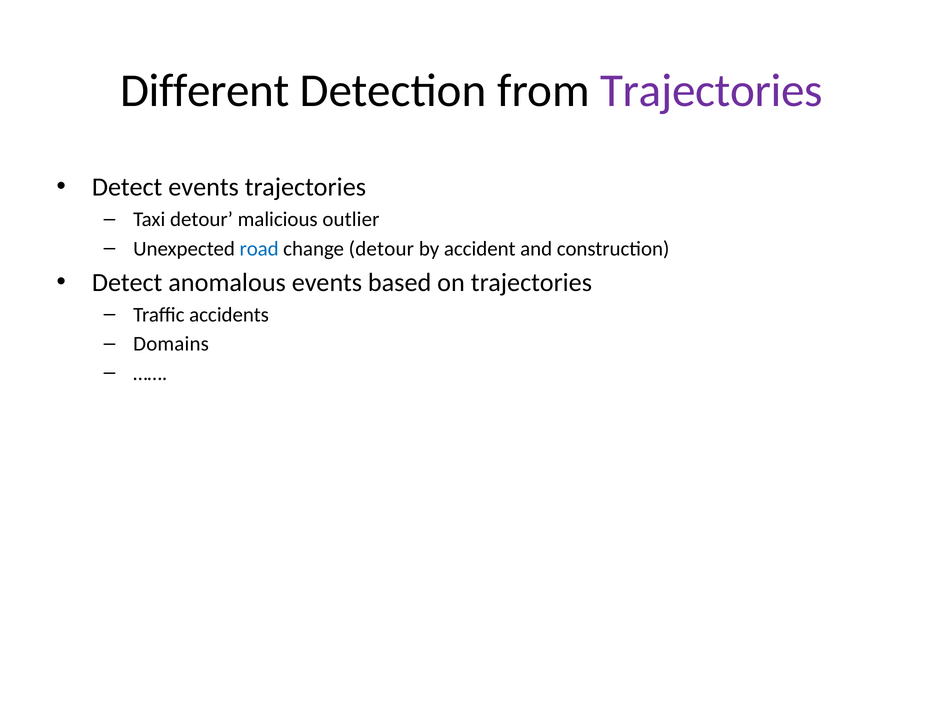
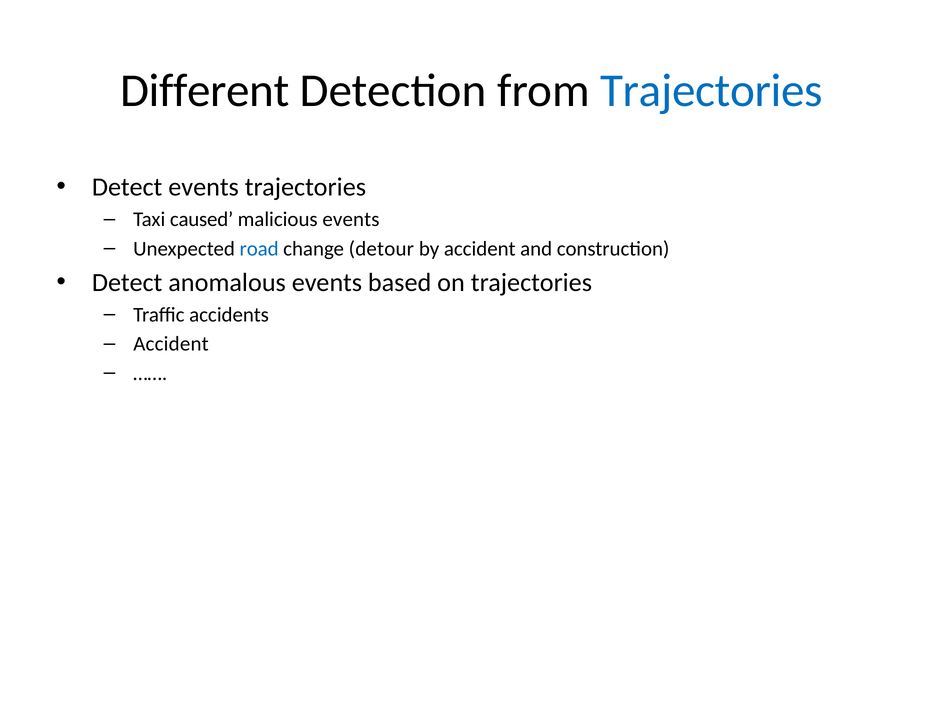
Trajectories at (711, 91) colour: purple -> blue
Taxi detour: detour -> caused
malicious outlier: outlier -> events
Domains at (171, 344): Domains -> Accident
